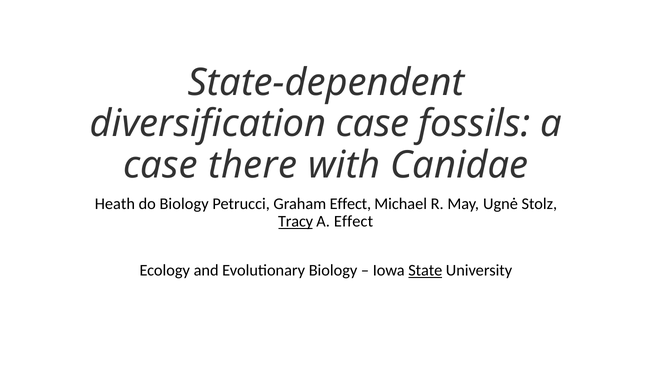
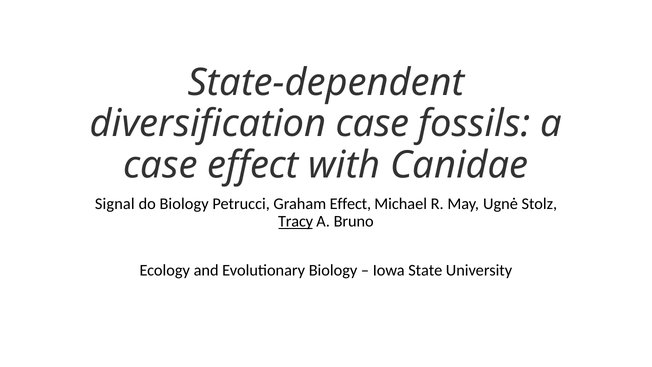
case there: there -> effect
Heath: Heath -> Signal
A Effect: Effect -> Bruno
State underline: present -> none
